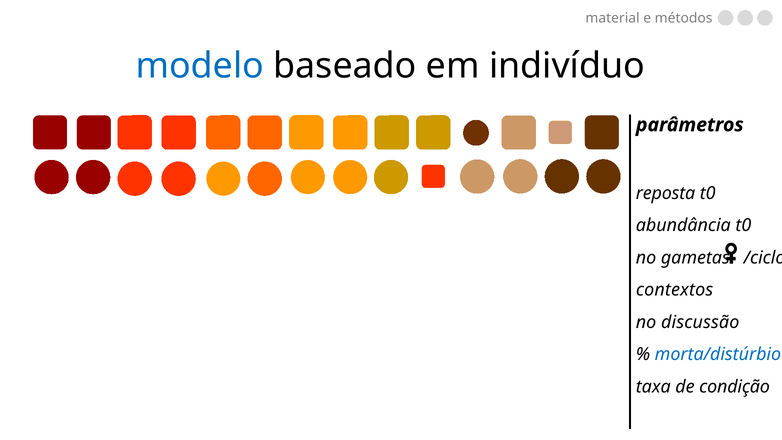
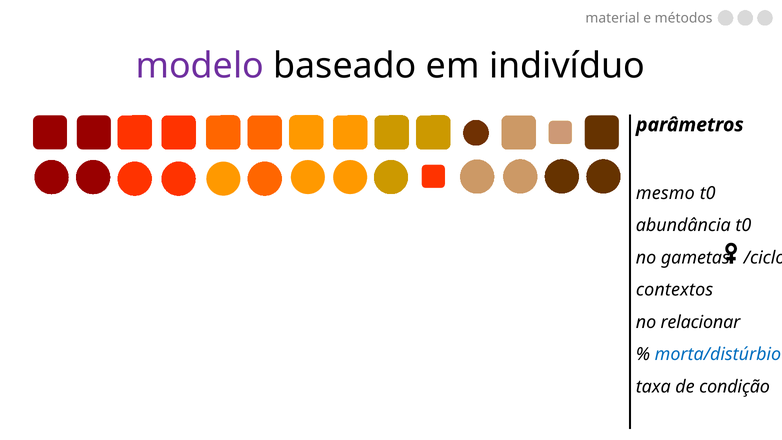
modelo colour: blue -> purple
reposta: reposta -> mesmo
discussão: discussão -> relacionar
